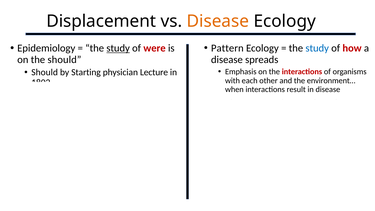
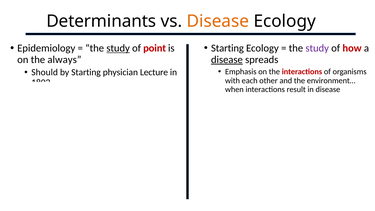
Displacement at (101, 21): Displacement -> Determinants
were: were -> point
Pattern at (227, 48): Pattern -> Starting
study at (317, 48) colour: blue -> purple
the should: should -> always
disease at (227, 60) underline: none -> present
